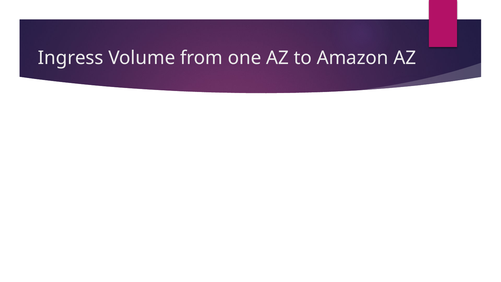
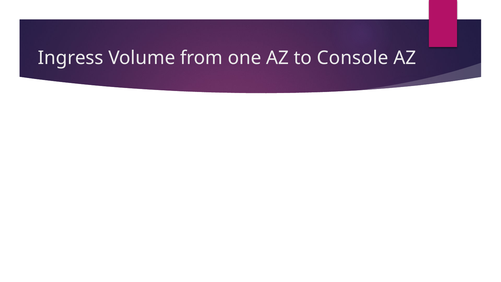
Amazon: Amazon -> Console
